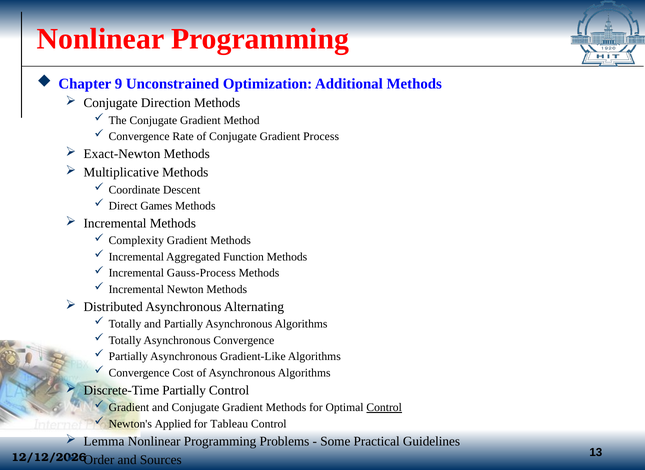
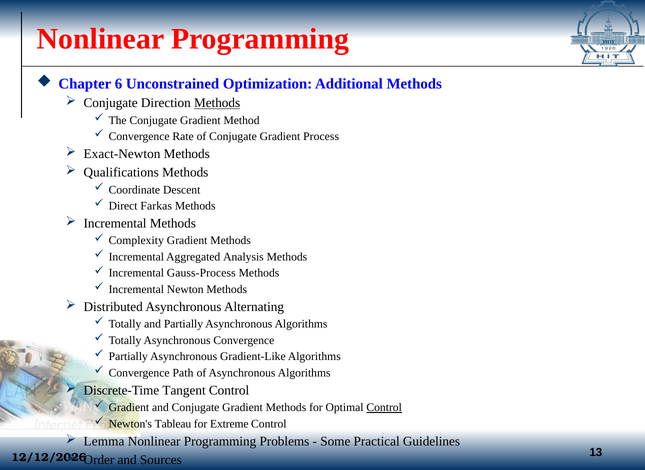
9: 9 -> 6
Methods at (217, 103) underline: none -> present
Multiplicative: Multiplicative -> Qualifications
Games: Games -> Farkas
Function: Function -> Analysis
Cost: Cost -> Path
Discrete-Time Partially: Partially -> Tangent
Applied: Applied -> Tableau
Tableau: Tableau -> Extreme
